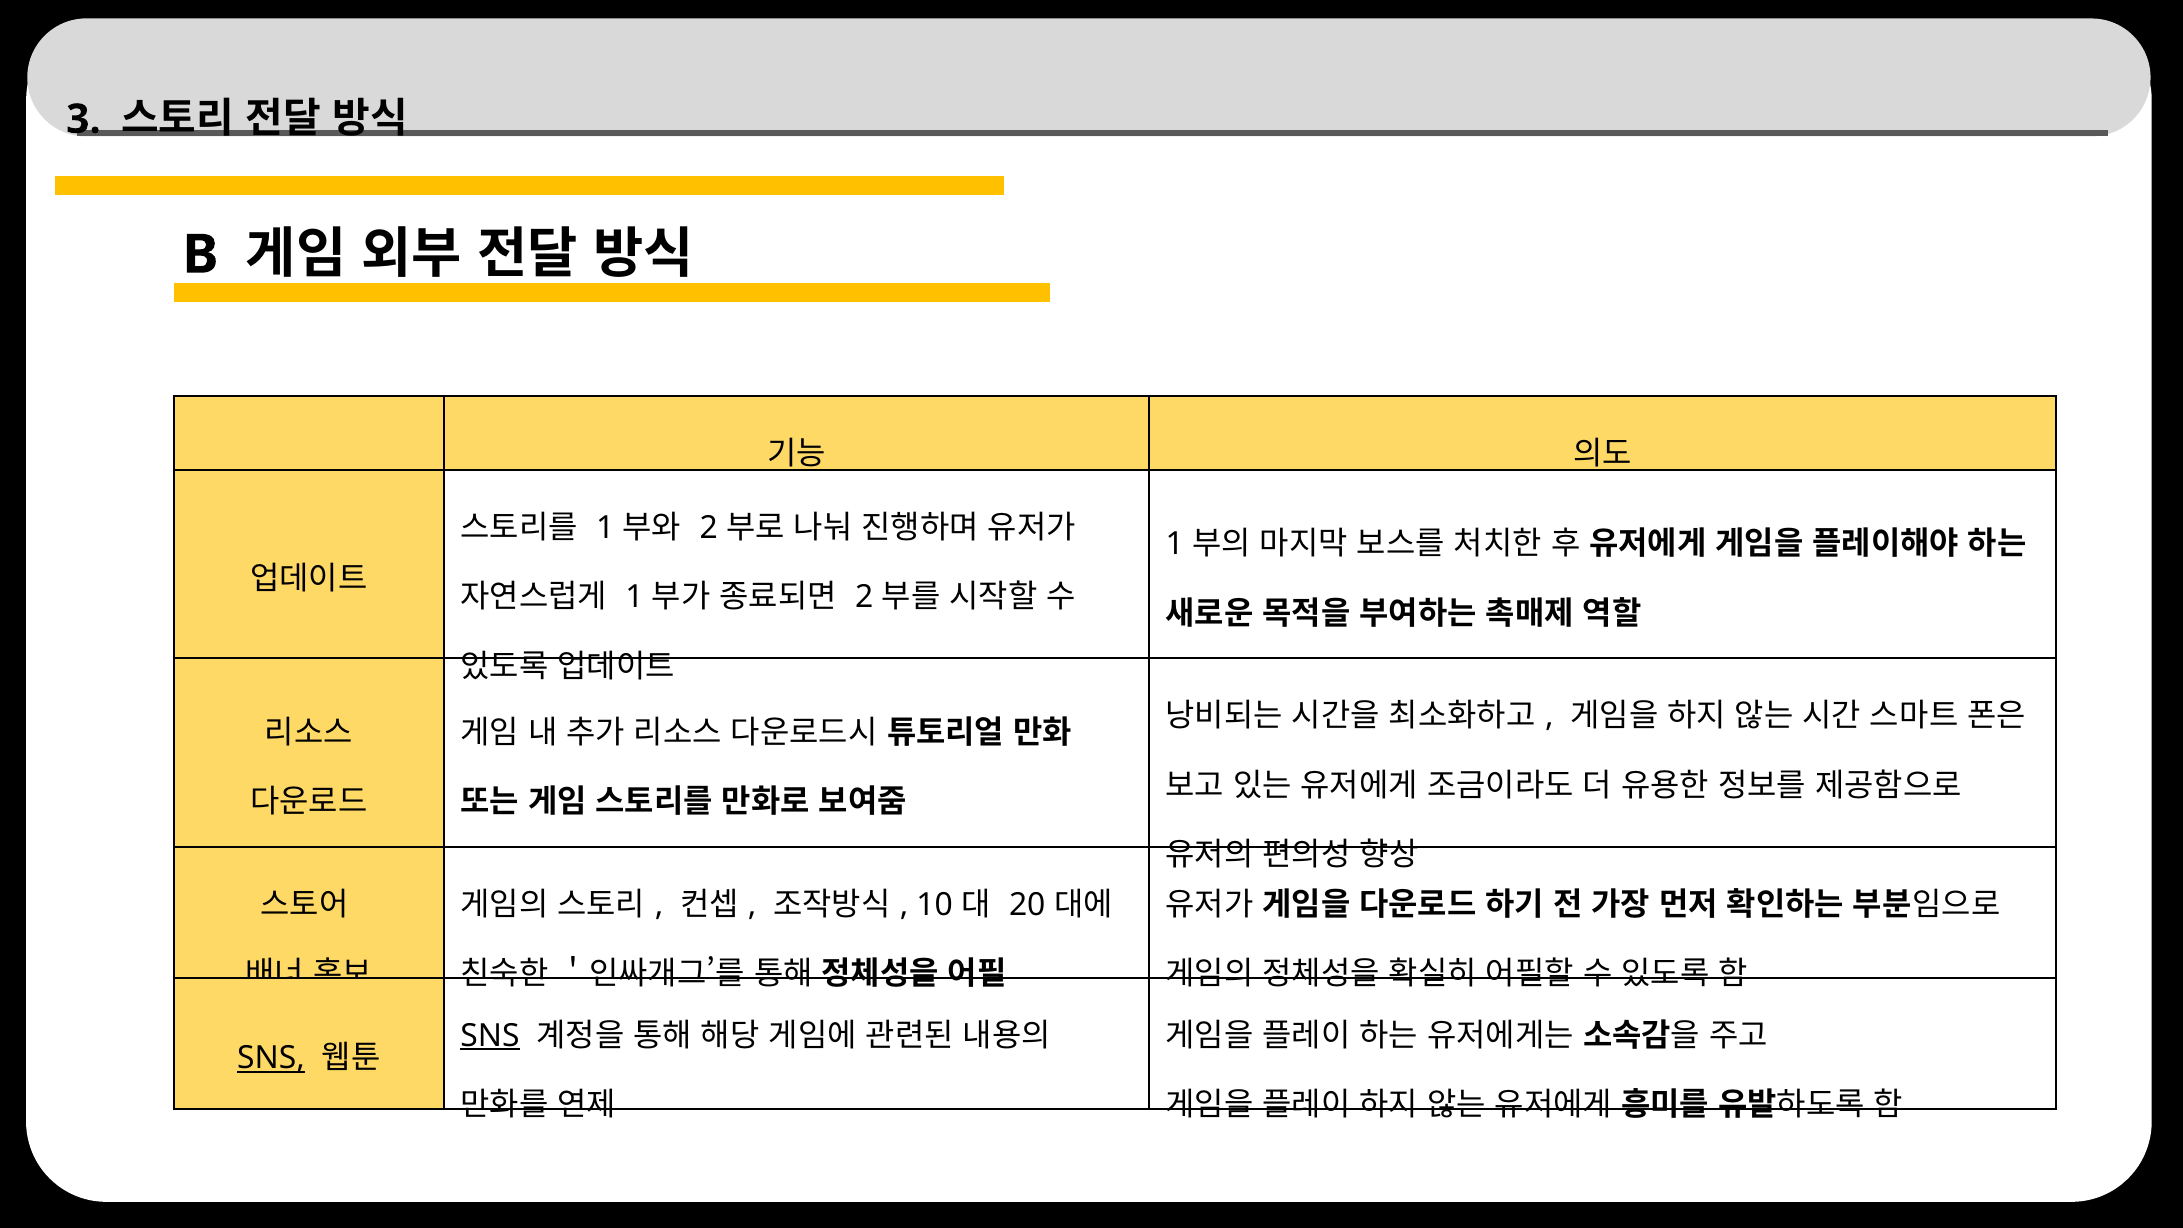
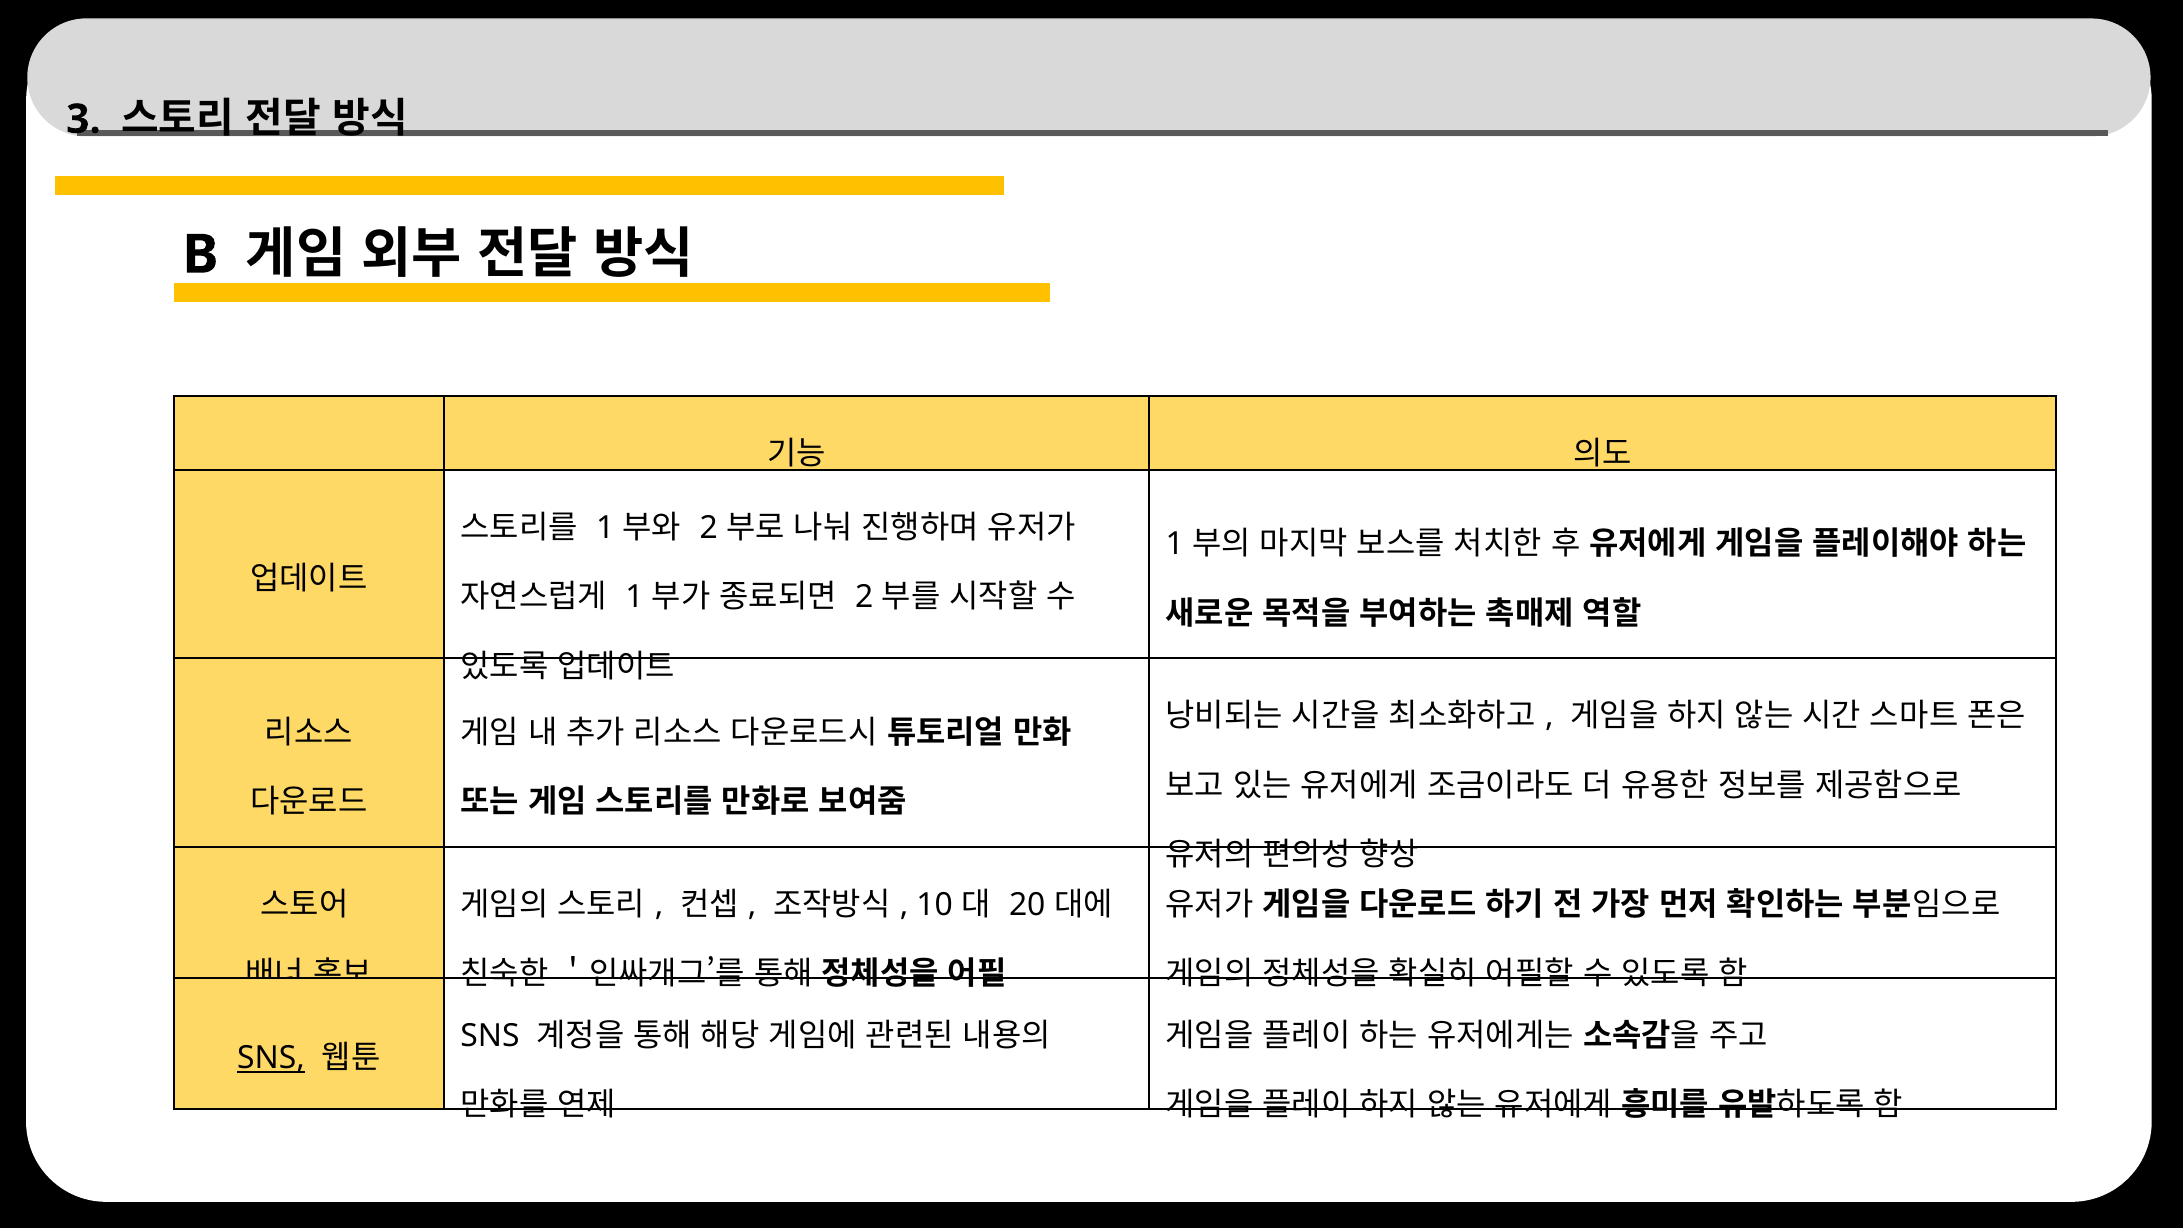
SNS at (490, 1036) underline: present -> none
